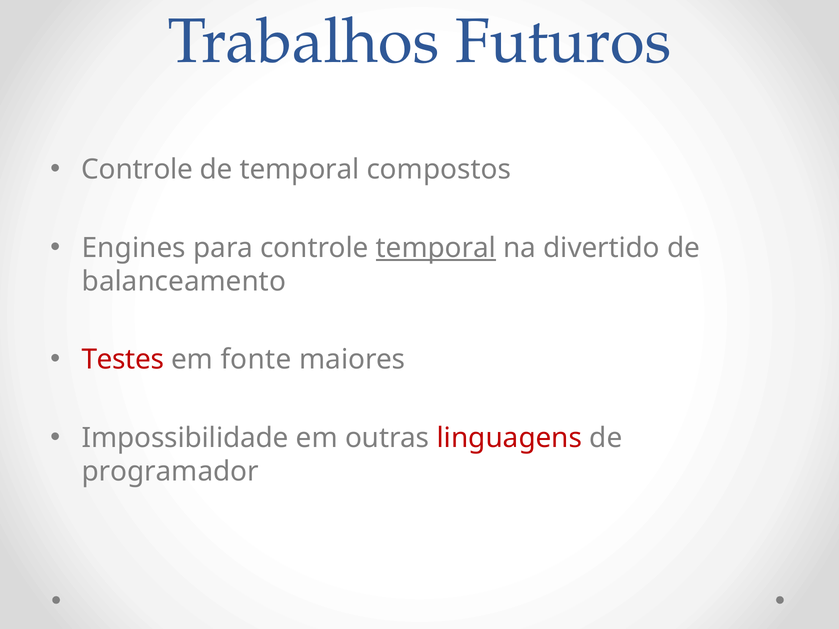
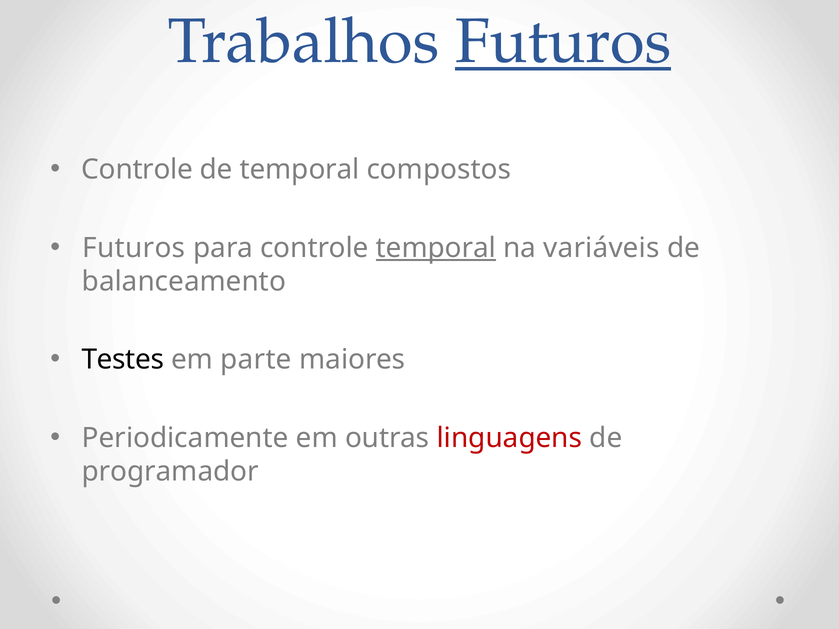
Futuros at (563, 42) underline: none -> present
Engines at (134, 248): Engines -> Futuros
divertido: divertido -> variáveis
Testes colour: red -> black
fonte: fonte -> parte
Impossibilidade: Impossibilidade -> Periodicamente
